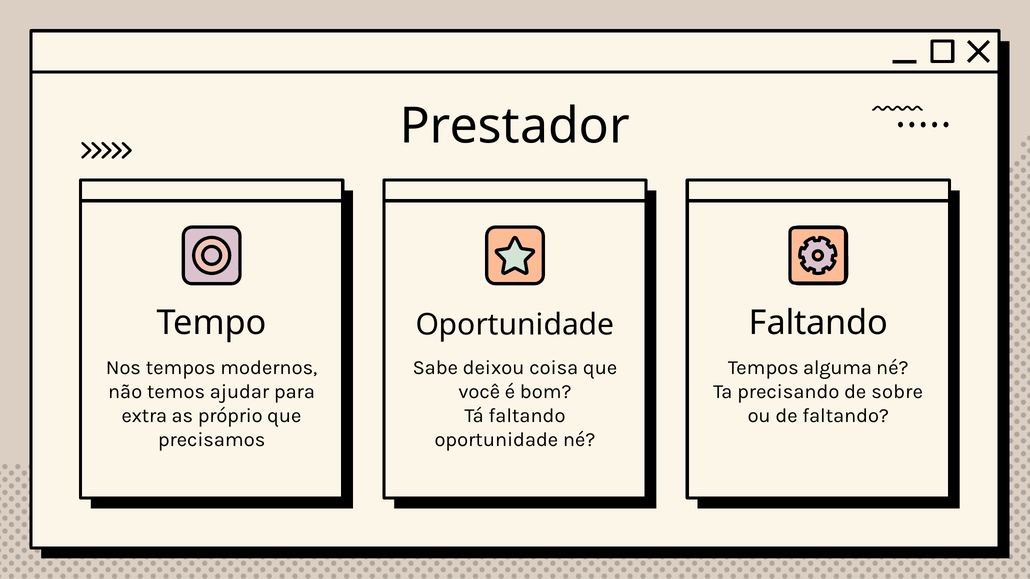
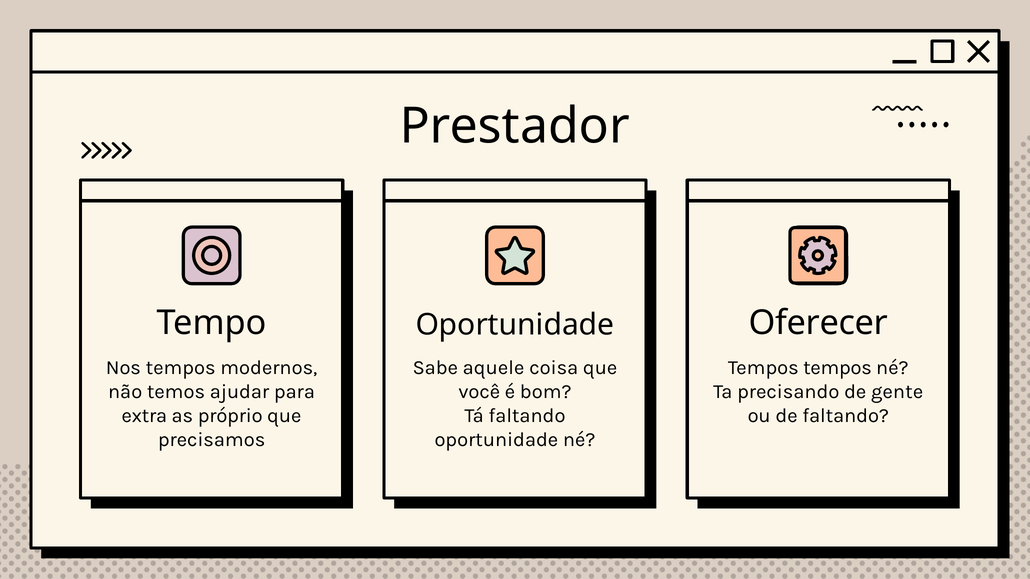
Oportunidade Faltando: Faltando -> Oferecer
deixou: deixou -> aquele
Tempos alguma: alguma -> tempos
sobre: sobre -> gente
